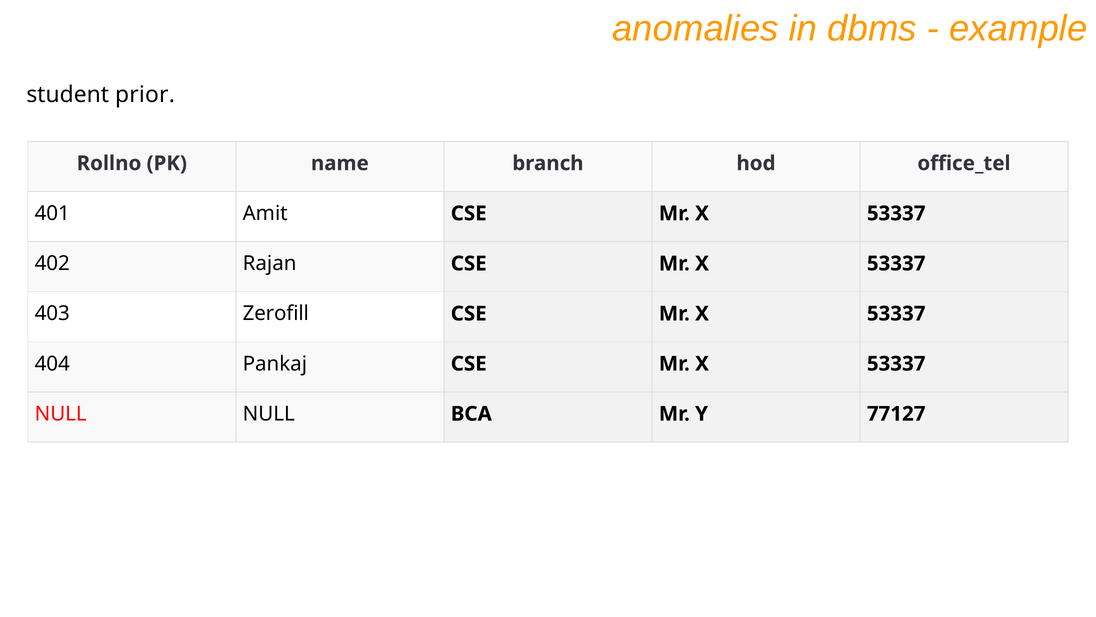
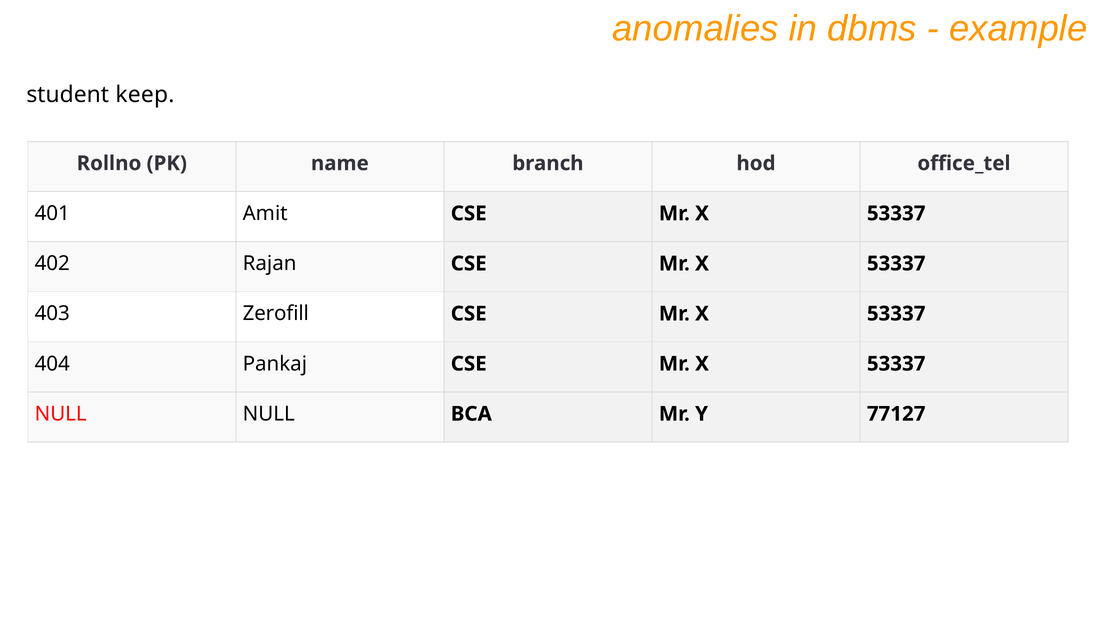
prior: prior -> keep
